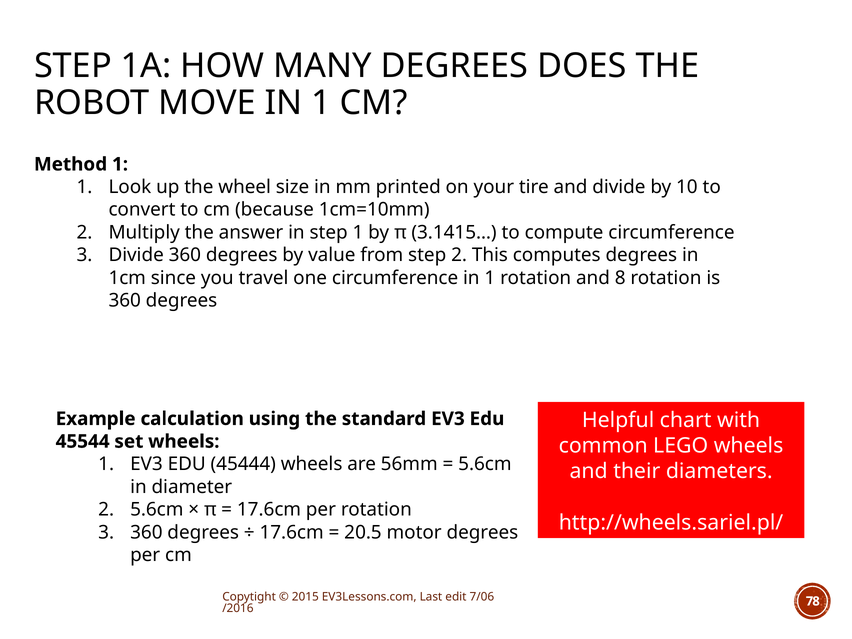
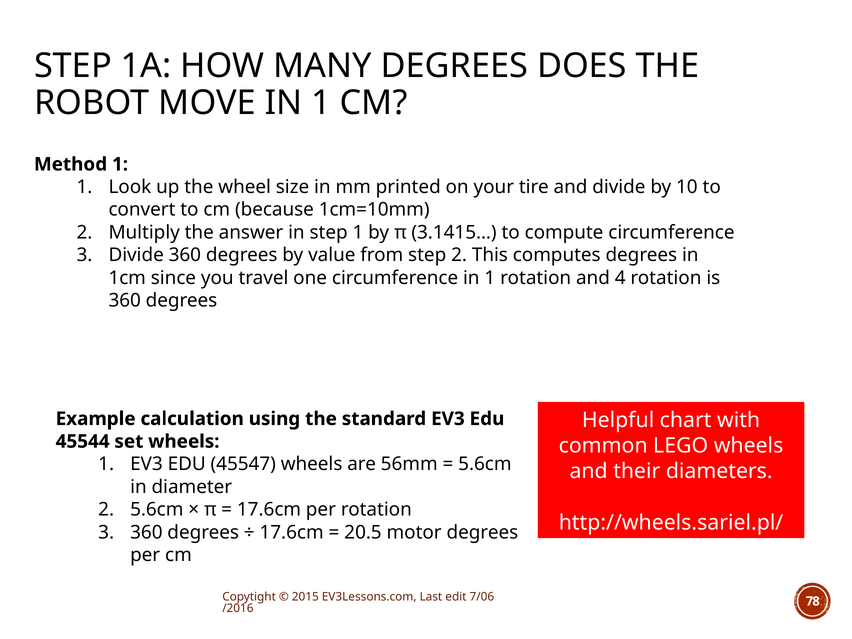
8: 8 -> 4
45444: 45444 -> 45547
